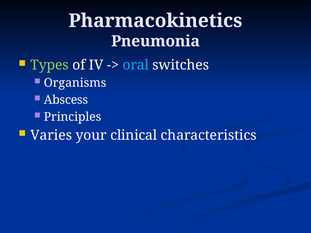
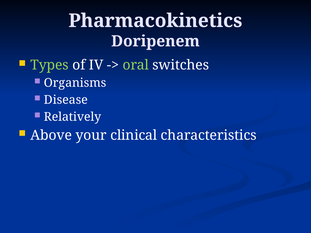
Pneumonia: Pneumonia -> Doripenem
oral colour: light blue -> light green
Abscess: Abscess -> Disease
Principles: Principles -> Relatively
Varies: Varies -> Above
